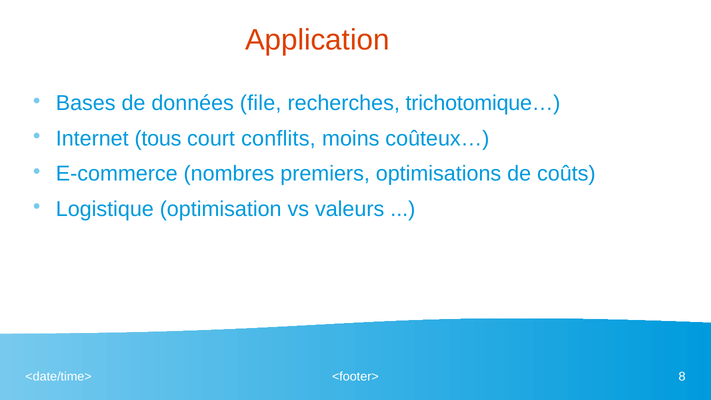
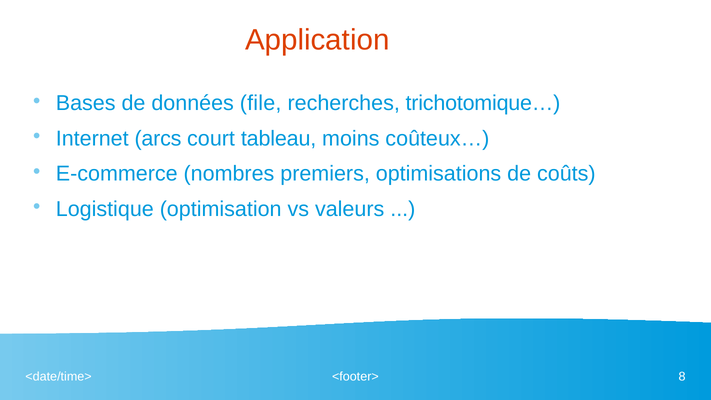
tous: tous -> arcs
conflits: conflits -> tableau
